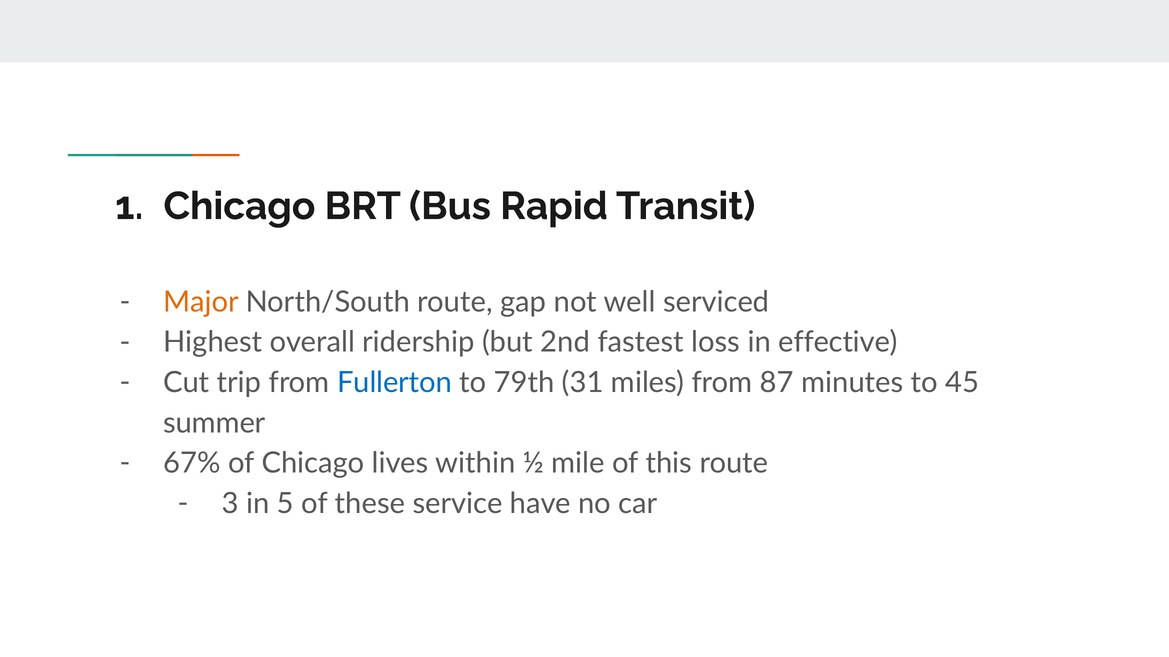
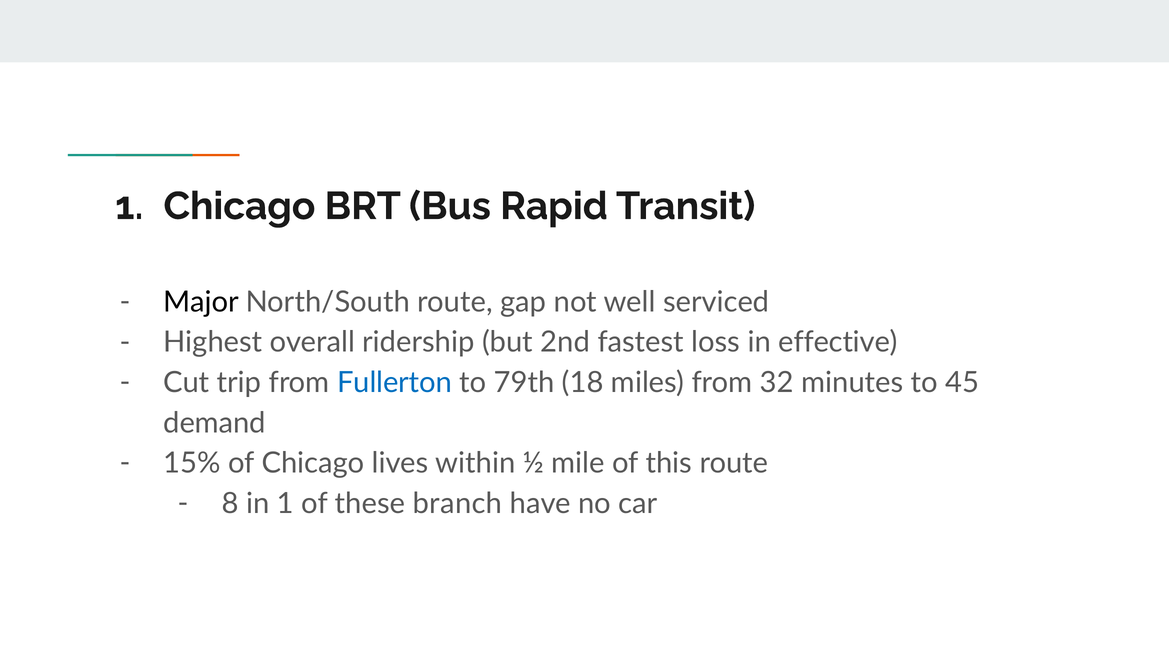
Major colour: orange -> black
31: 31 -> 18
87: 87 -> 32
summer: summer -> demand
67%: 67% -> 15%
3: 3 -> 8
in 5: 5 -> 1
service: service -> branch
